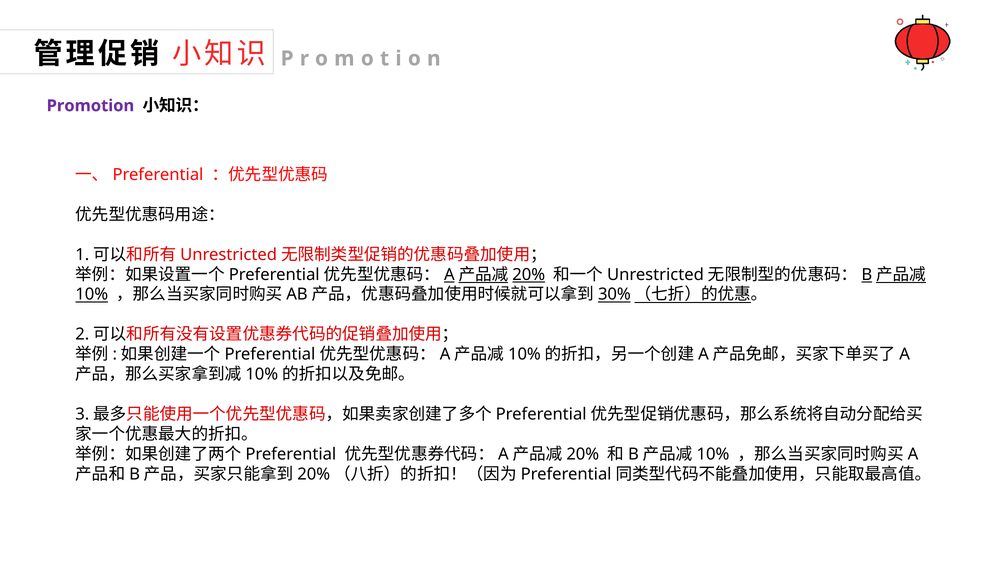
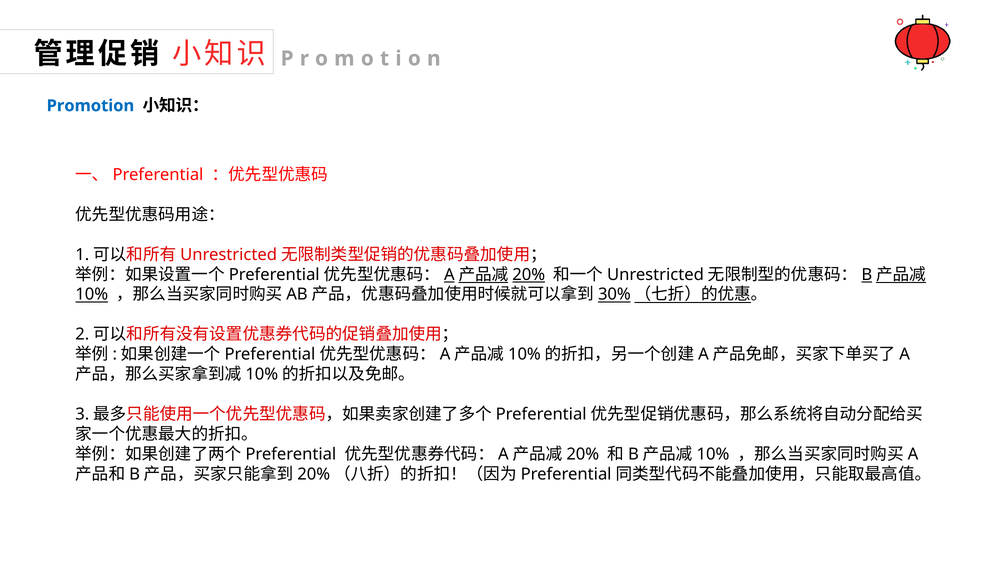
Promotion colour: purple -> blue
